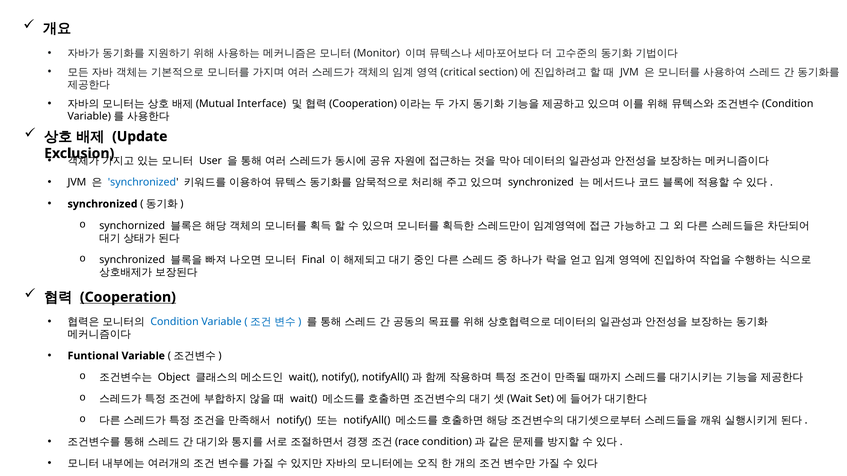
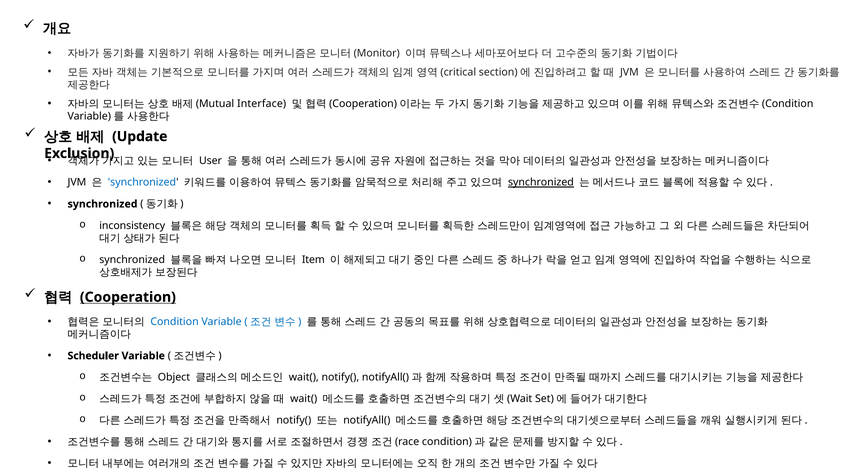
synchronized at (541, 183) underline: none -> present
synchornized: synchornized -> inconsistency
Final: Final -> Item
Funtional: Funtional -> Scheduler
